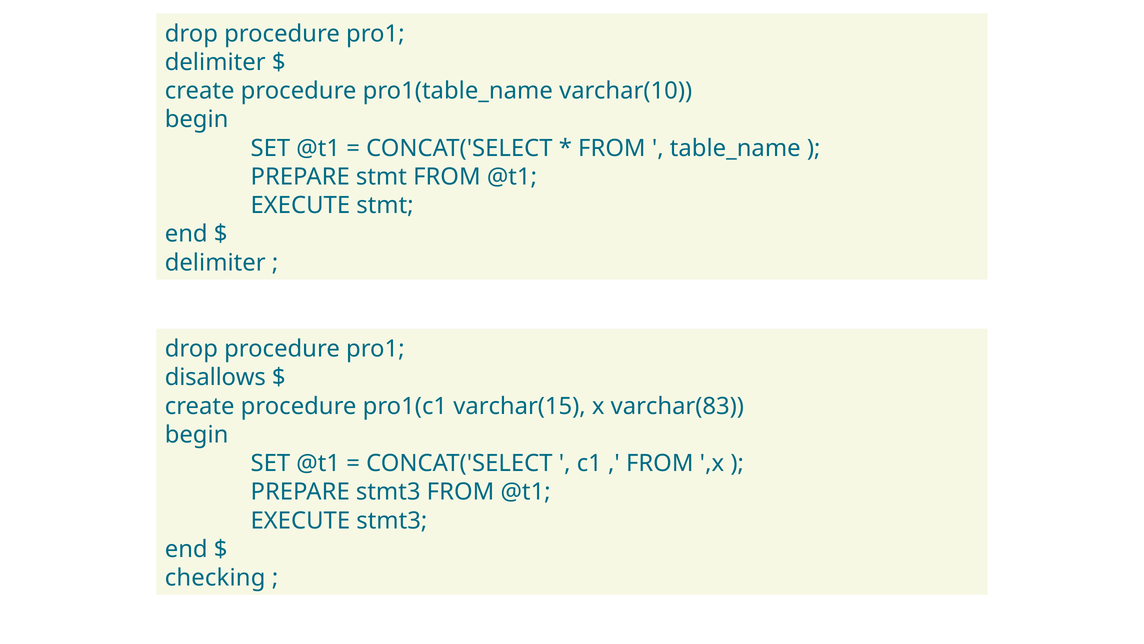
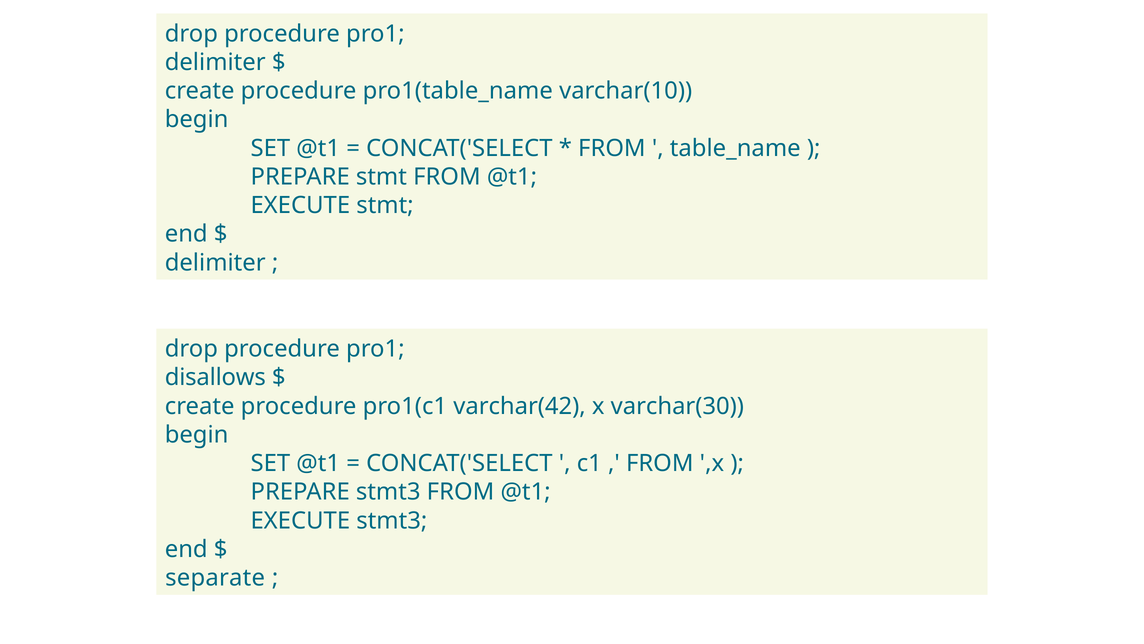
varchar(15: varchar(15 -> varchar(42
varchar(83: varchar(83 -> varchar(30
checking: checking -> separate
